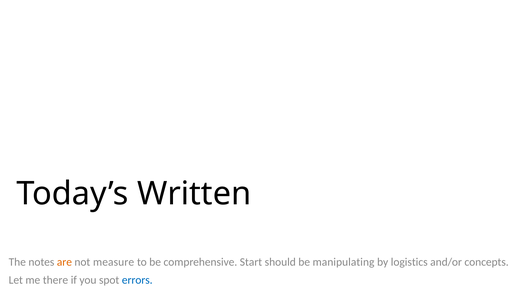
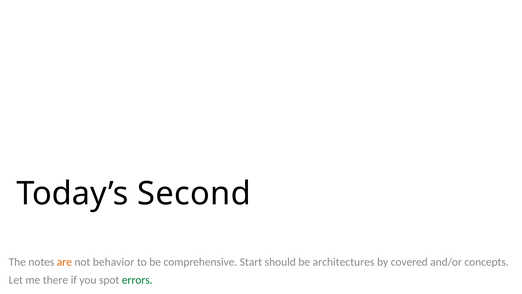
Written: Written -> Second
measure: measure -> behavior
manipulating: manipulating -> architectures
logistics: logistics -> covered
errors colour: blue -> green
